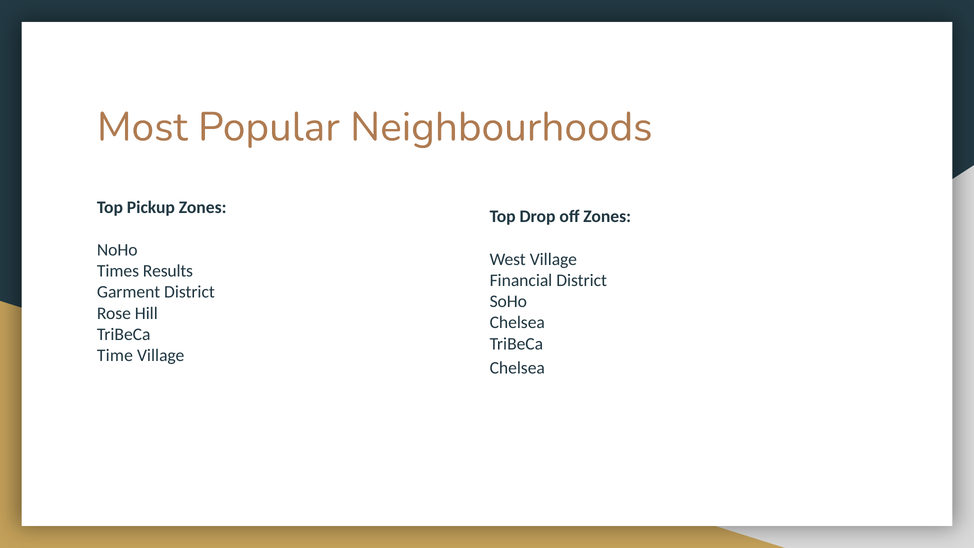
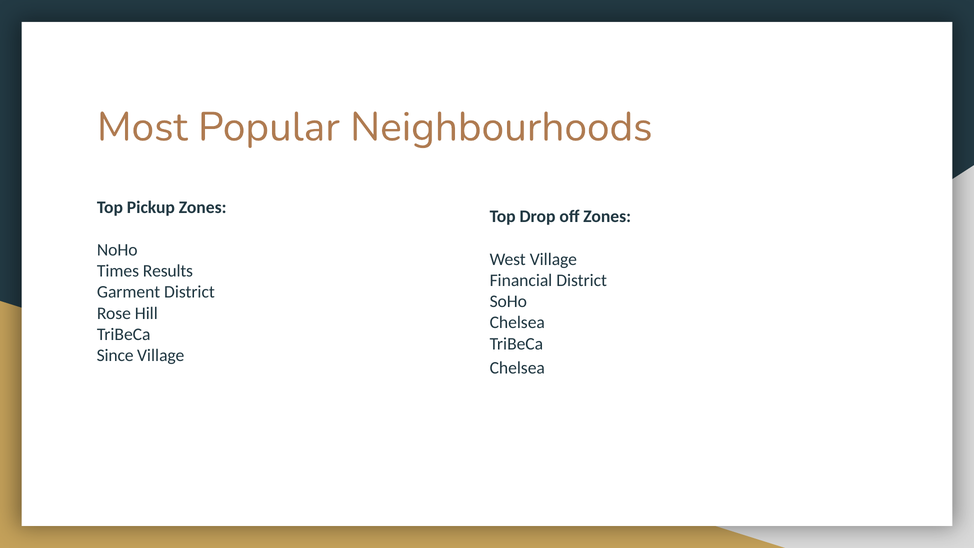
Time: Time -> Since
